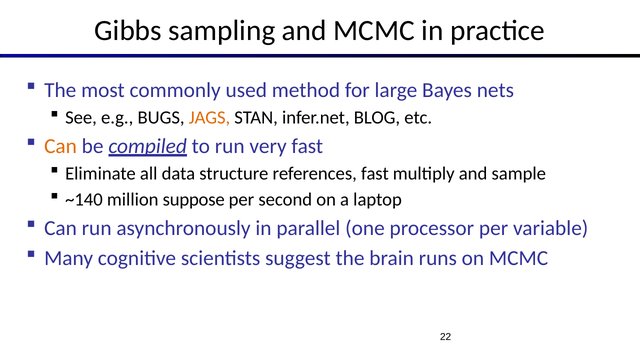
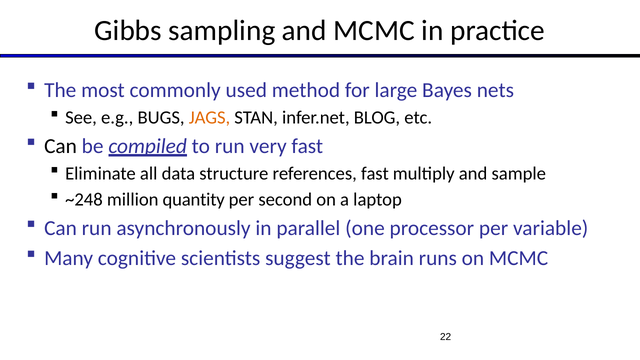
Can at (61, 146) colour: orange -> black
~140: ~140 -> ~248
suppose: suppose -> quantity
